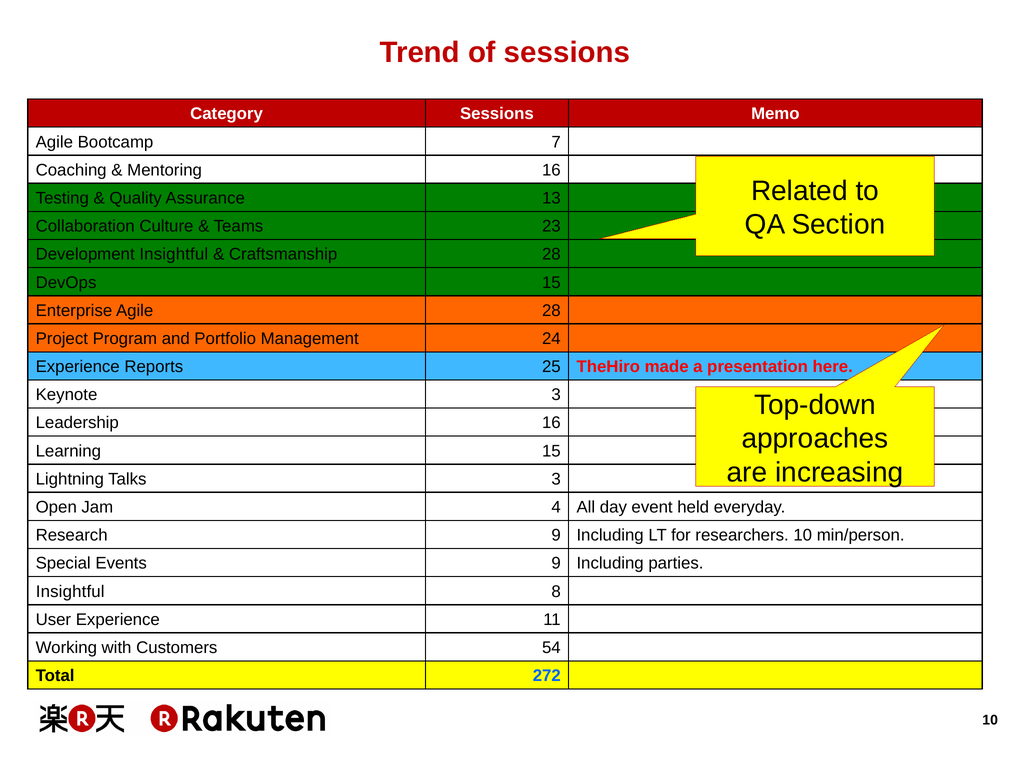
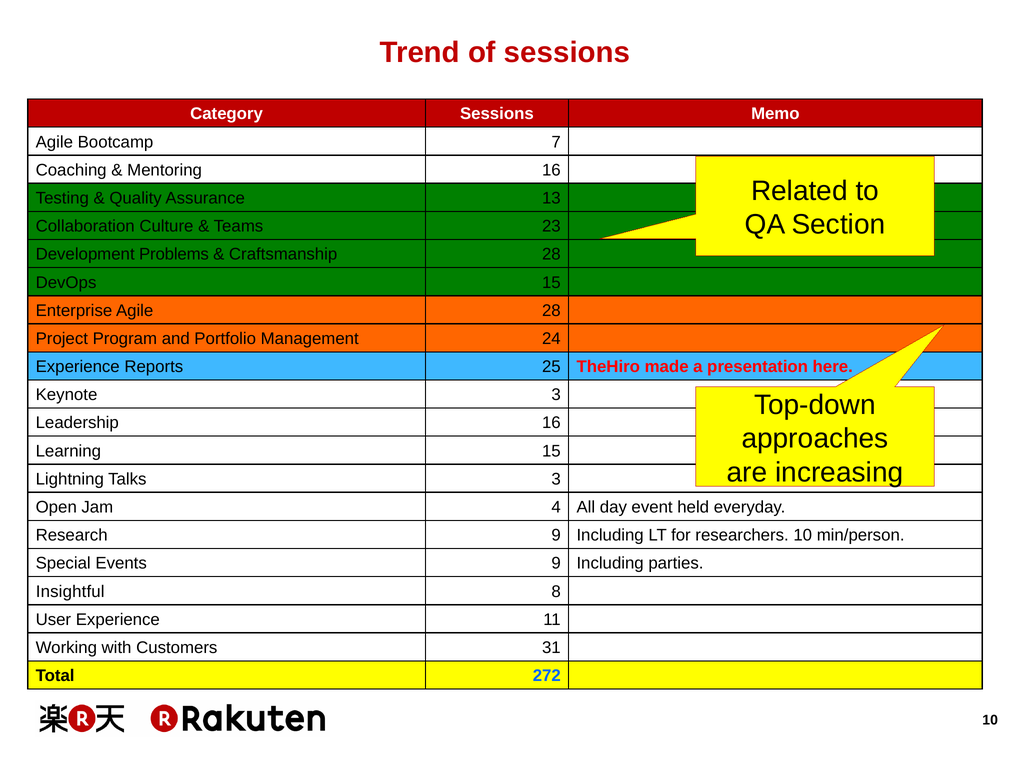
Development Insightful: Insightful -> Problems
54: 54 -> 31
